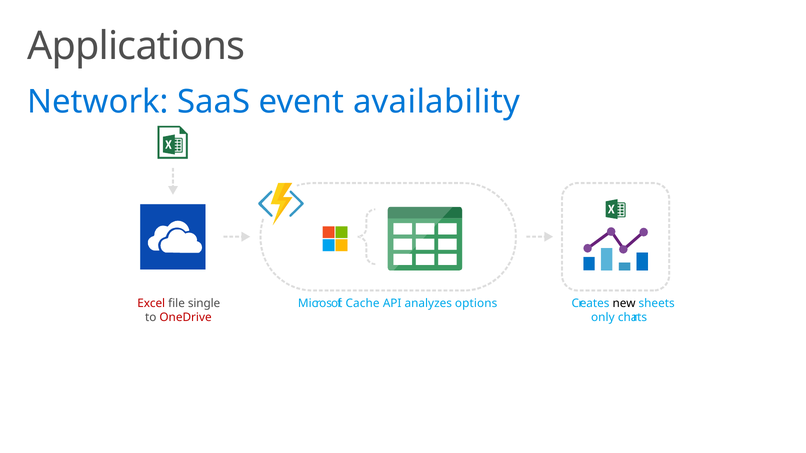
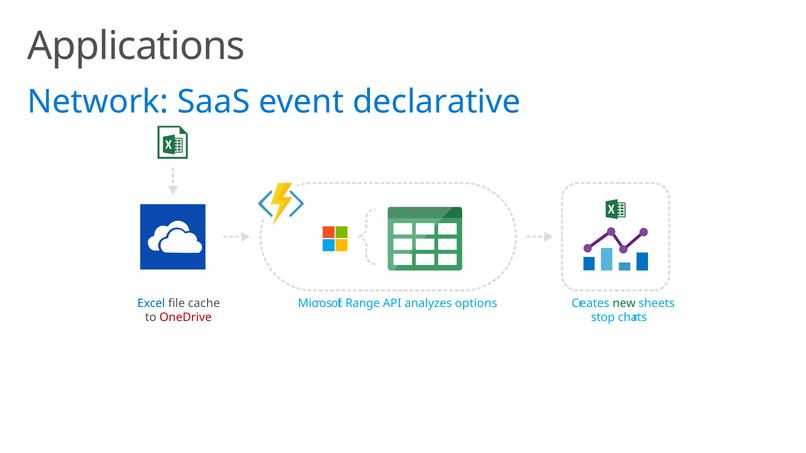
availability: availability -> declarative
Excel colour: red -> blue
single: single -> cache
Cache: Cache -> Range
new colour: black -> green
only: only -> stop
